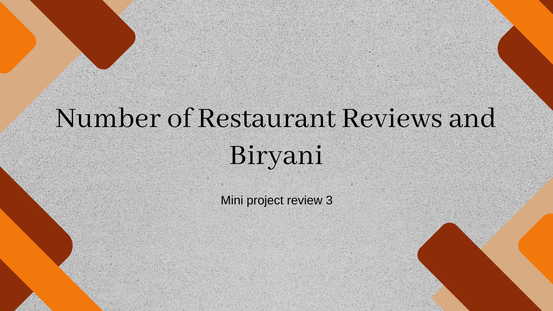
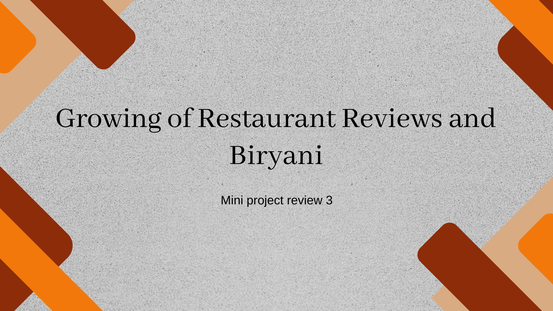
Number: Number -> Growing
